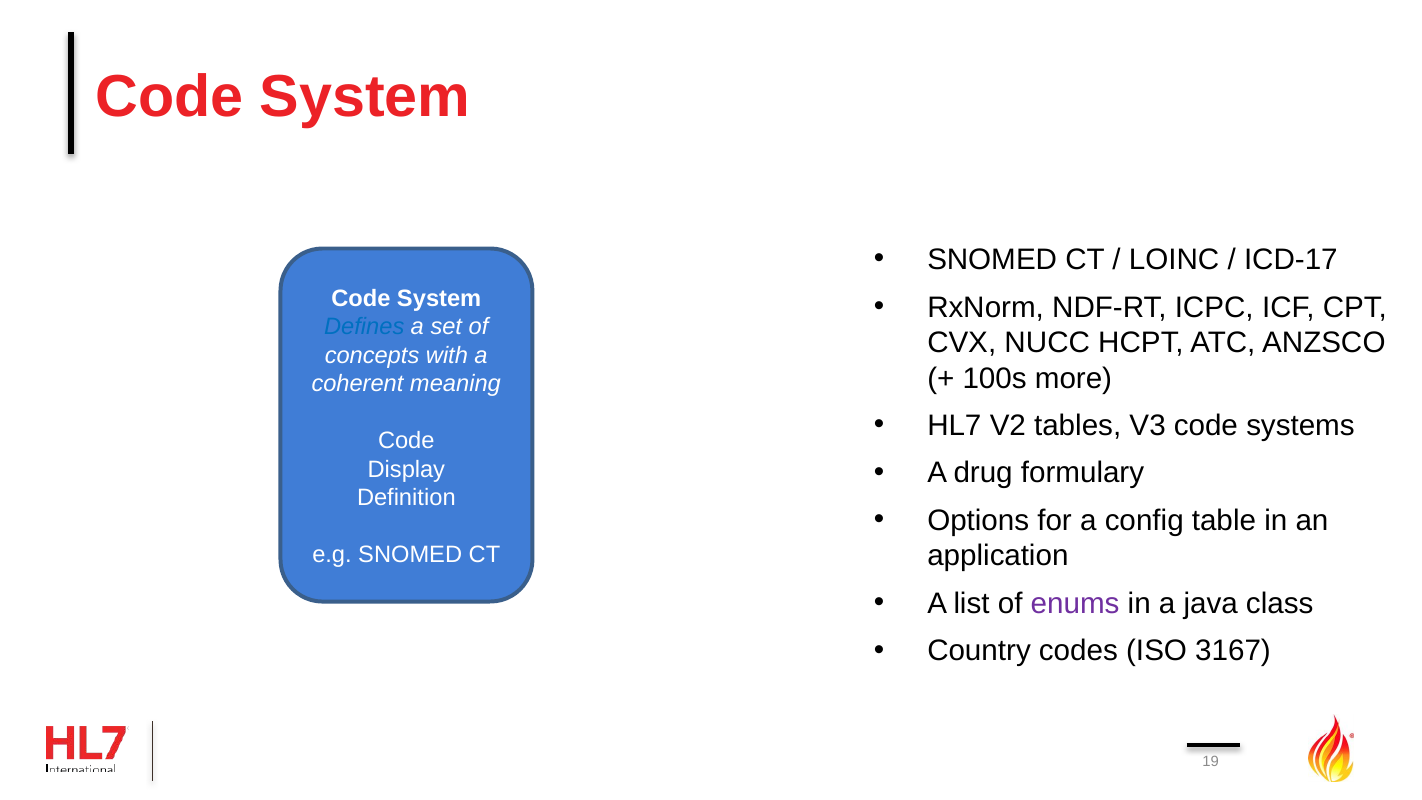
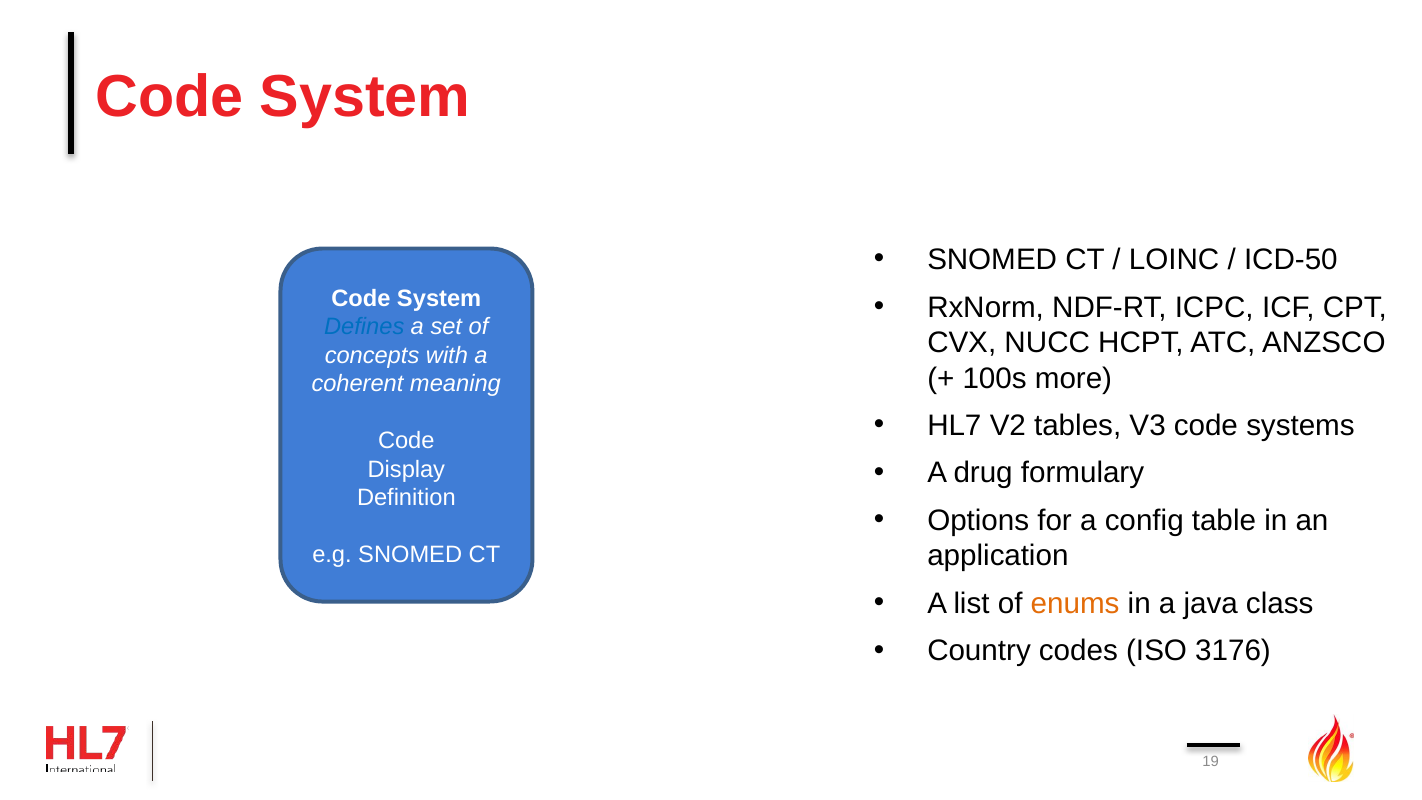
ICD-17: ICD-17 -> ICD-50
enums colour: purple -> orange
3167: 3167 -> 3176
